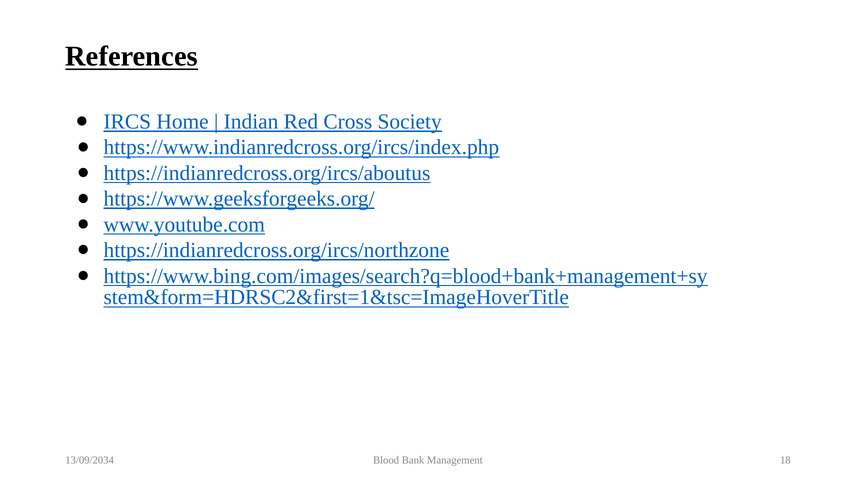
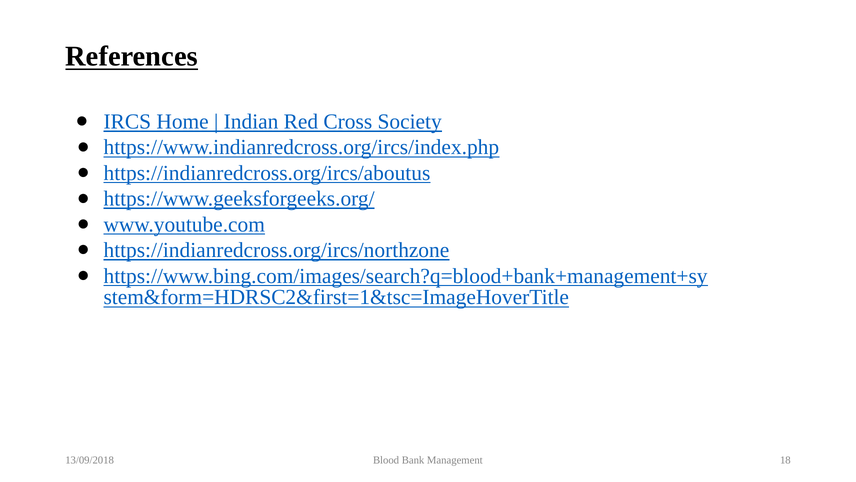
13/09/2034: 13/09/2034 -> 13/09/2018
